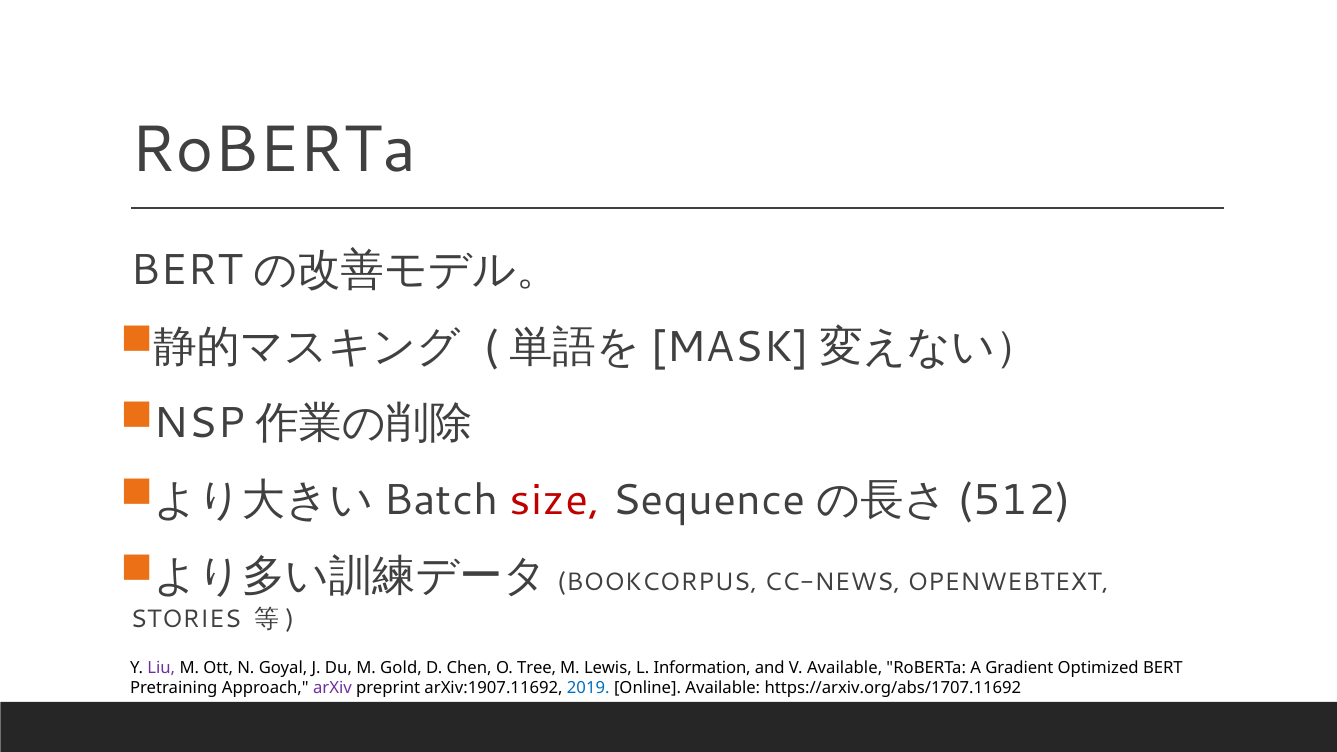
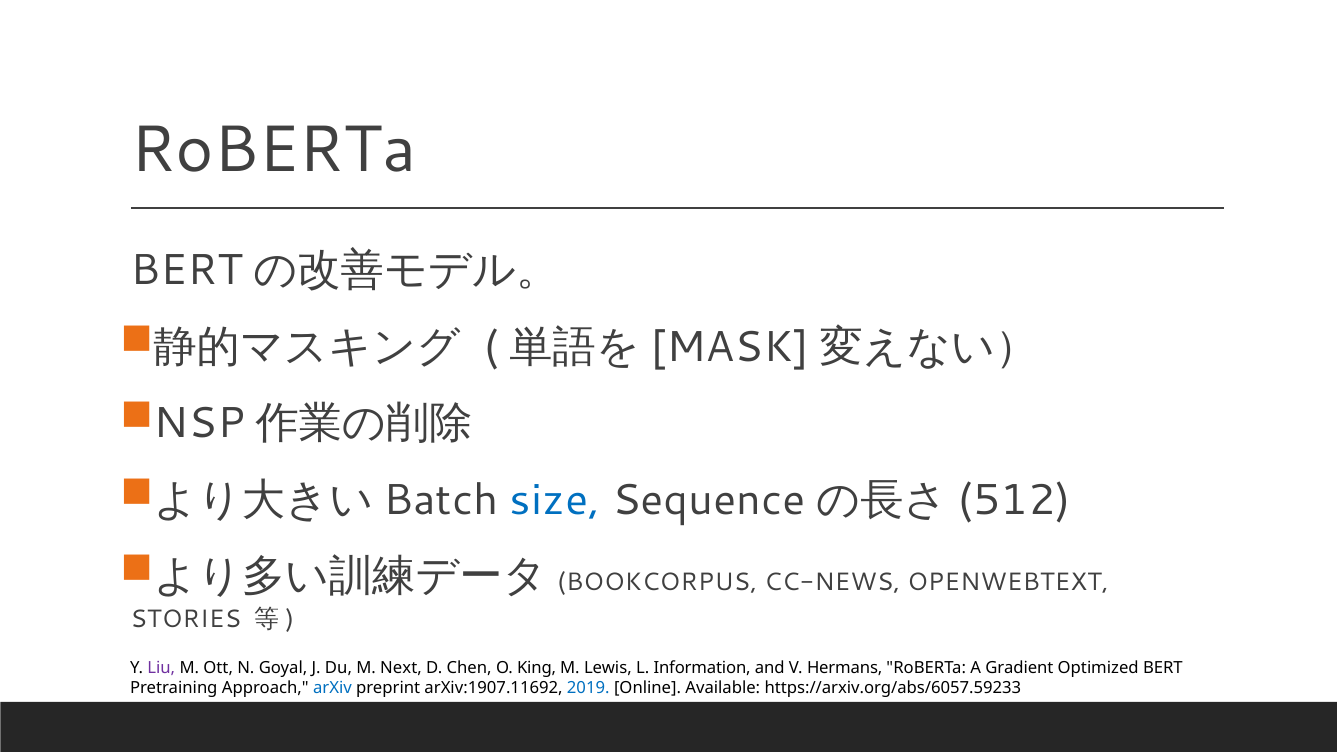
size colour: red -> blue
Gold: Gold -> Next
Tree: Tree -> King
V Available: Available -> Hermans
arXiv colour: purple -> blue
https://arxiv.org/abs/1707.11692: https://arxiv.org/abs/1707.11692 -> https://arxiv.org/abs/6057.59233
